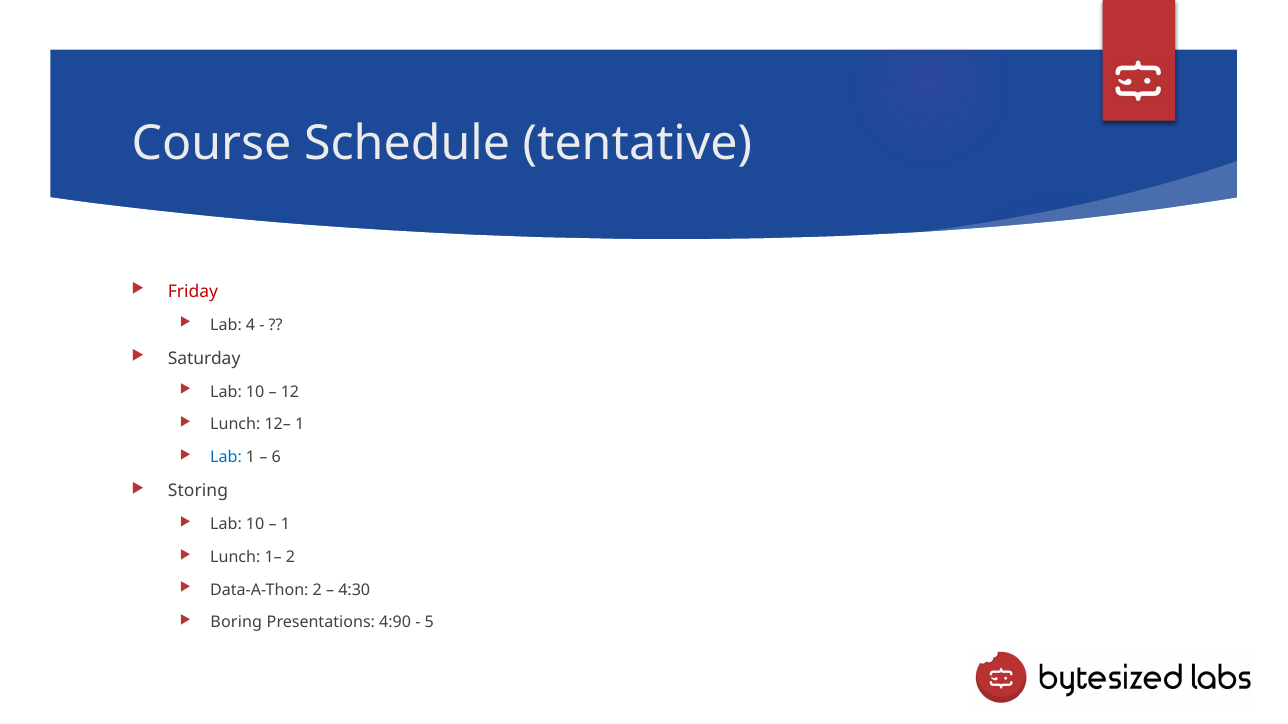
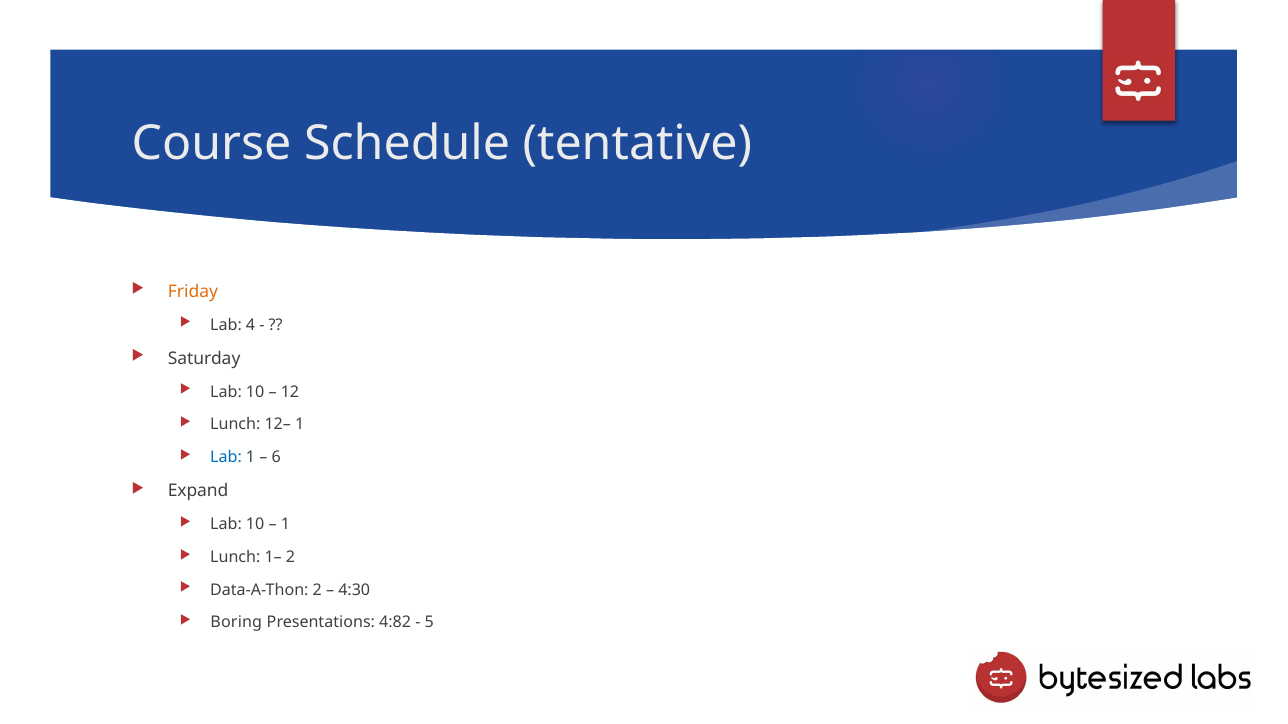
Friday colour: red -> orange
Storing: Storing -> Expand
4:90: 4:90 -> 4:82
